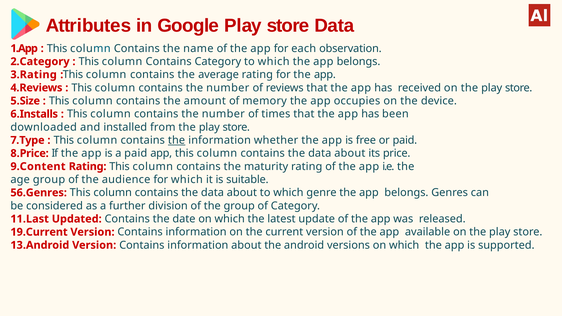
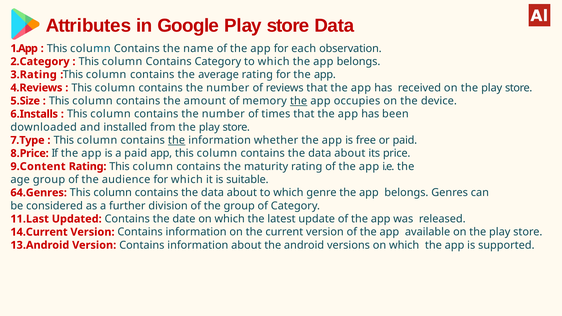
the at (299, 101) underline: none -> present
56.Genres: 56.Genres -> 64.Genres
19.Current: 19.Current -> 14.Current
